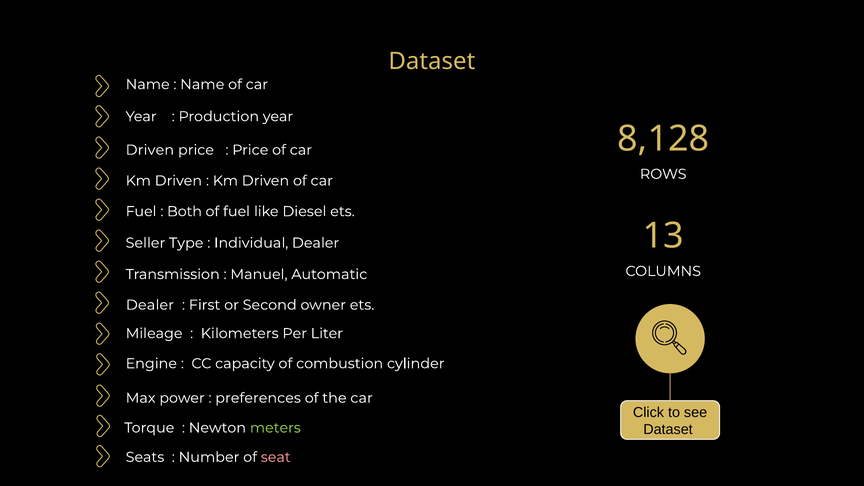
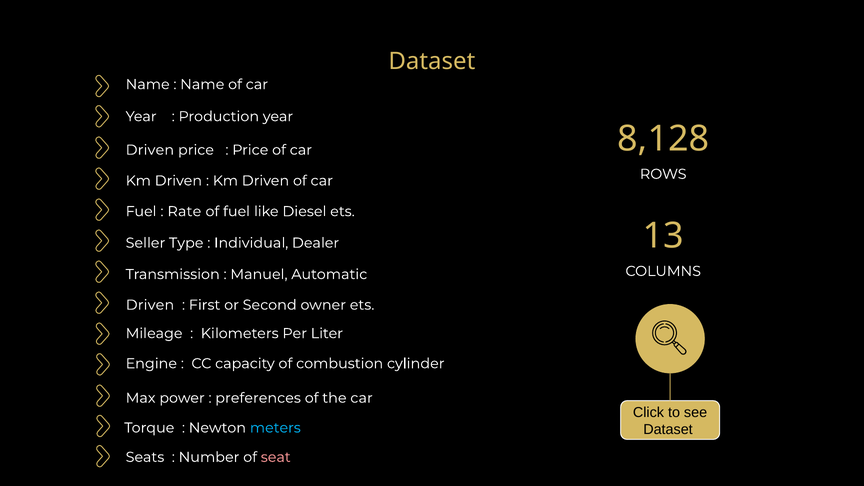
Both: Both -> Rate
Dealer at (150, 305): Dealer -> Driven
meters colour: light green -> light blue
